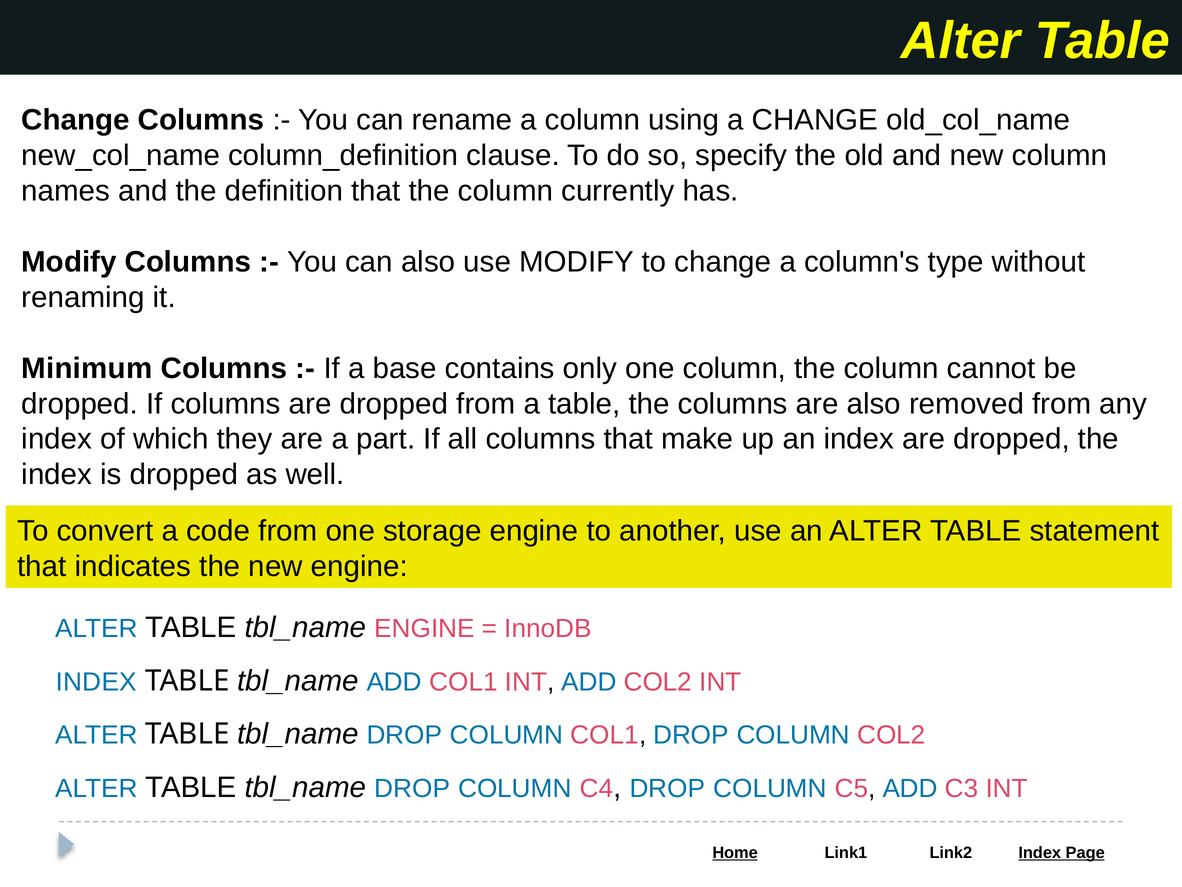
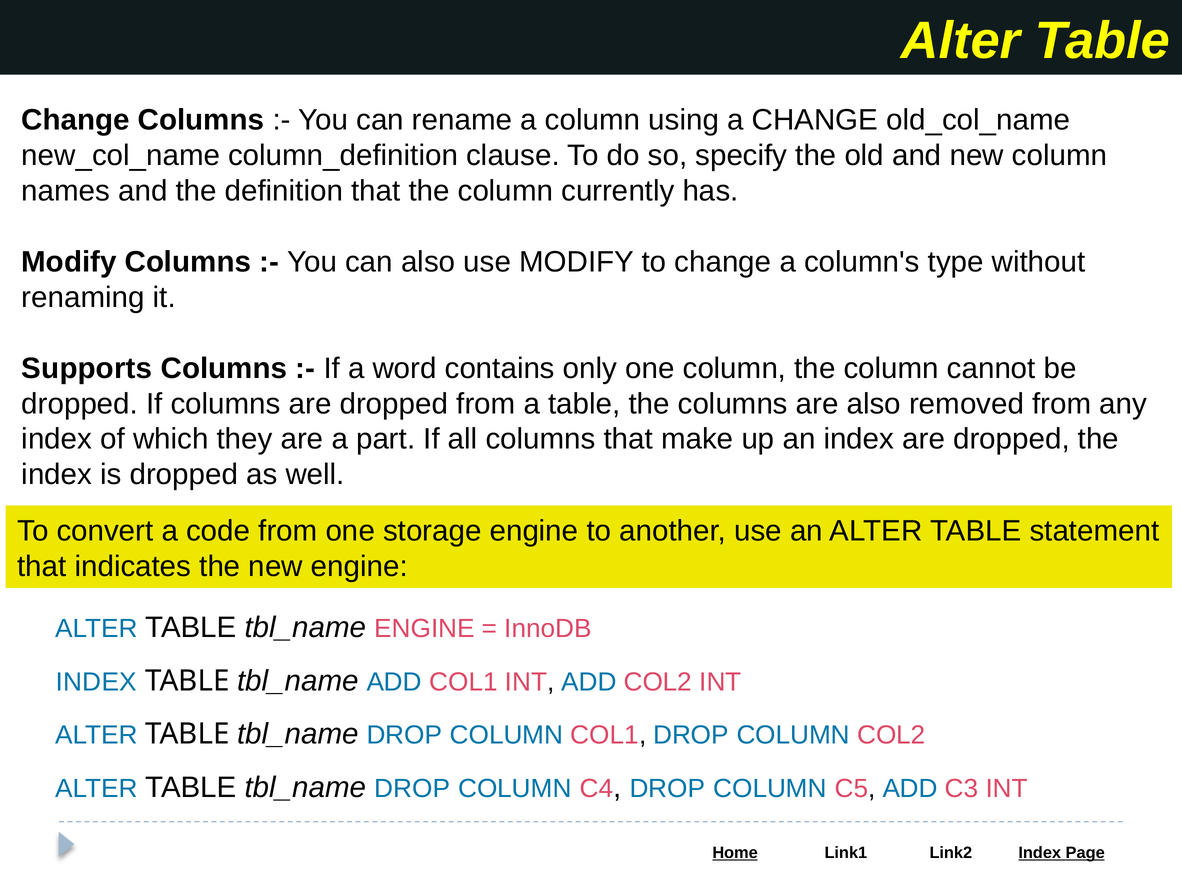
Minimum: Minimum -> Supports
base: base -> word
